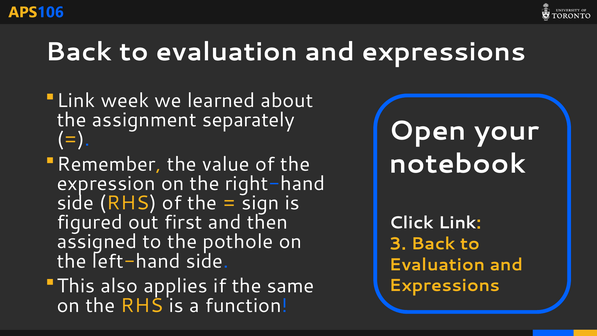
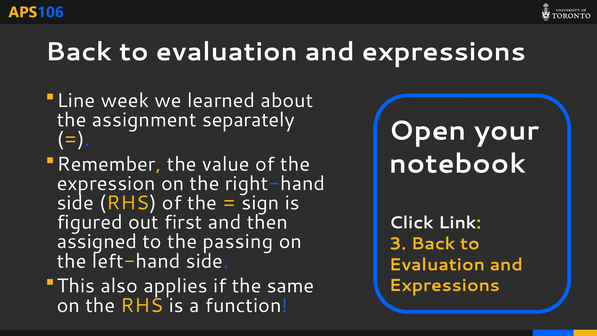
Link at (76, 101): Link -> Line
pothole: pothole -> passing
